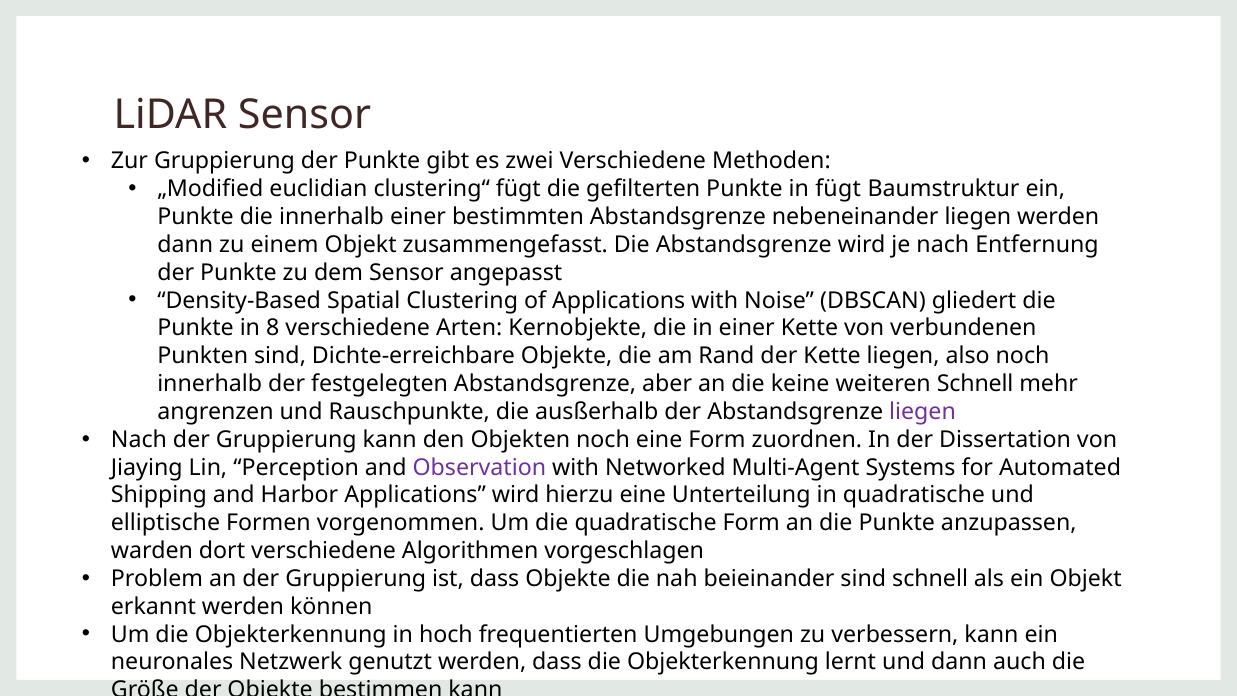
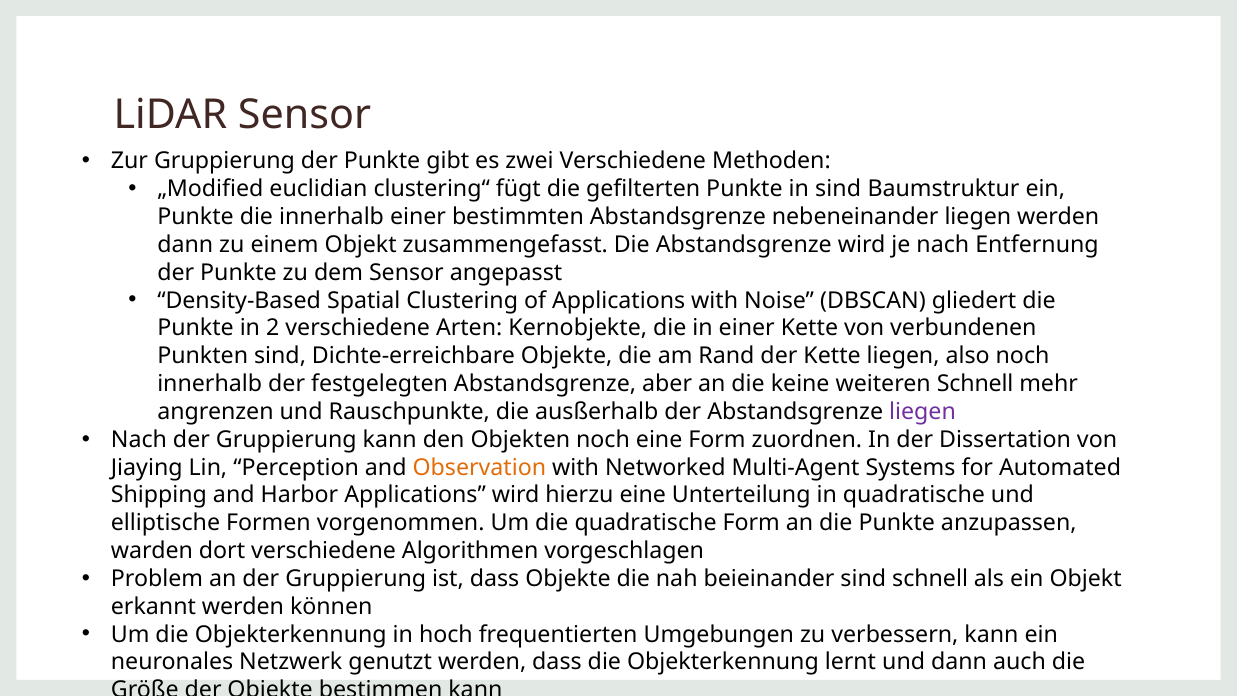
in fügt: fügt -> sind
8: 8 -> 2
Observation colour: purple -> orange
